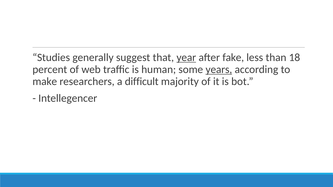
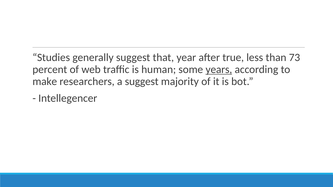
year underline: present -> none
fake: fake -> true
18: 18 -> 73
a difficult: difficult -> suggest
